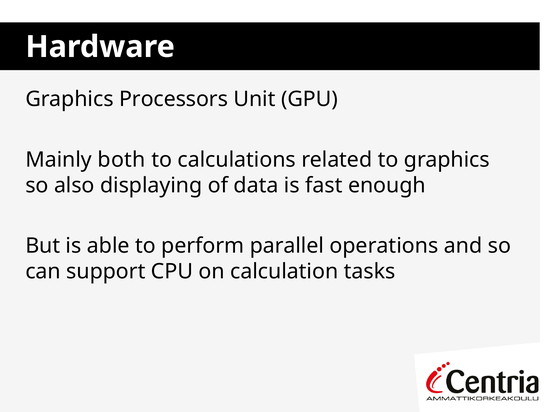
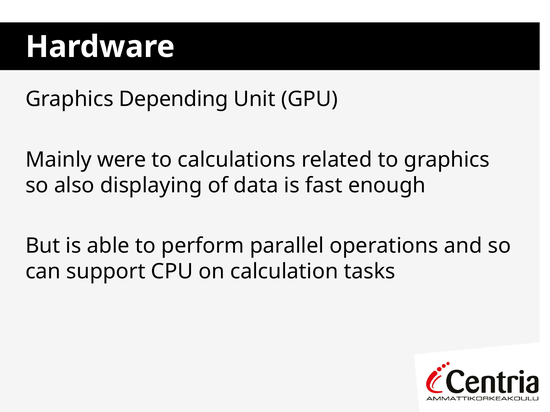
Processors: Processors -> Depending
both: both -> were
